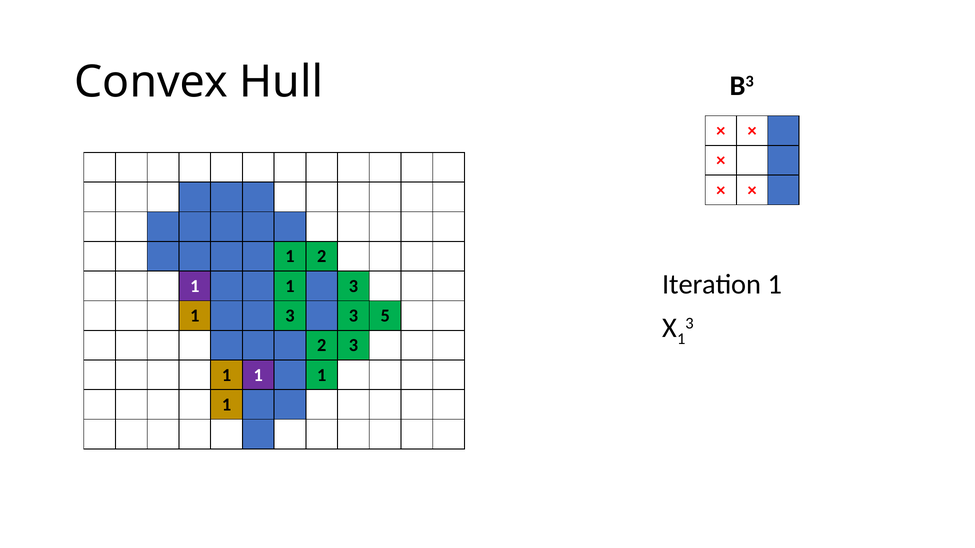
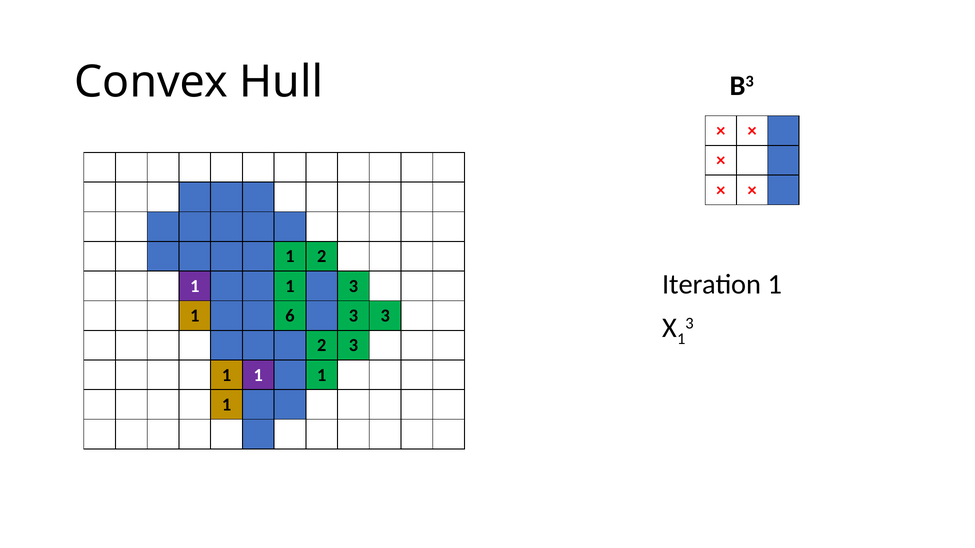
3 at (290, 316): 3 -> 6
3 5: 5 -> 3
